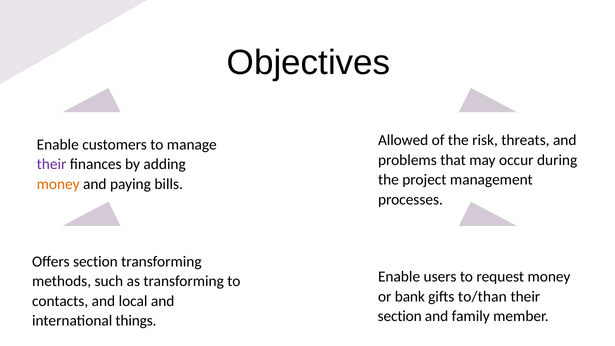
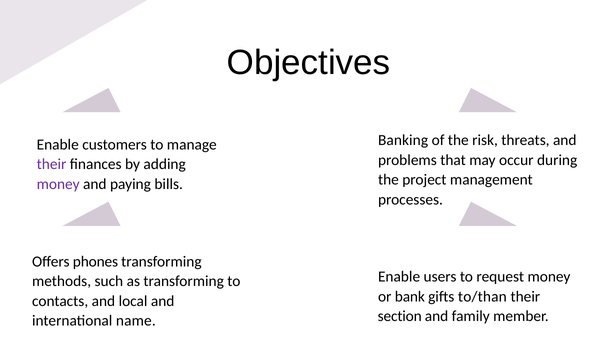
Allowed: Allowed -> Banking
money at (58, 184) colour: orange -> purple
Offers section: section -> phones
things: things -> name
